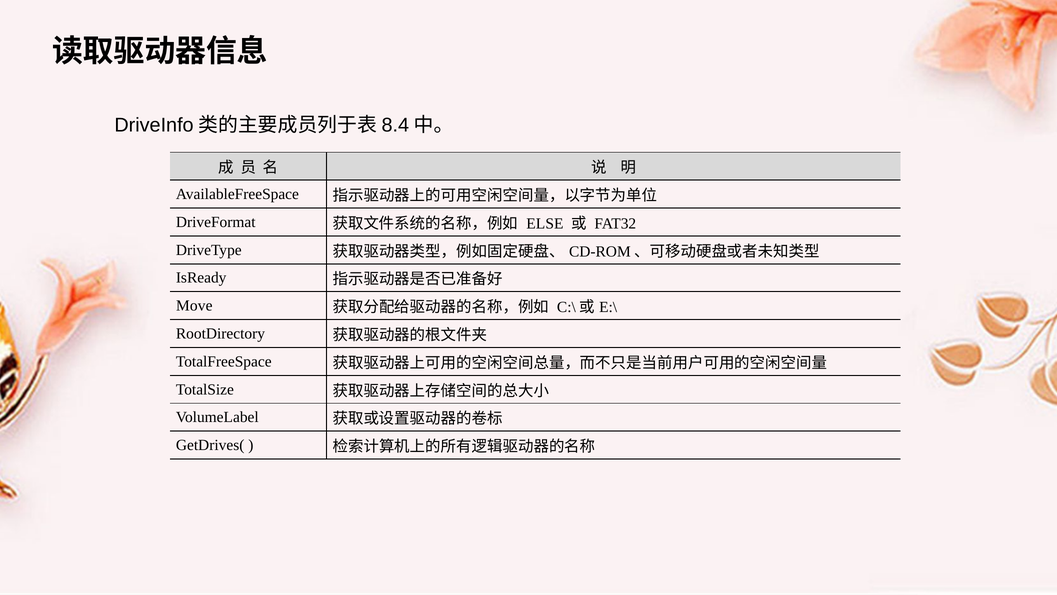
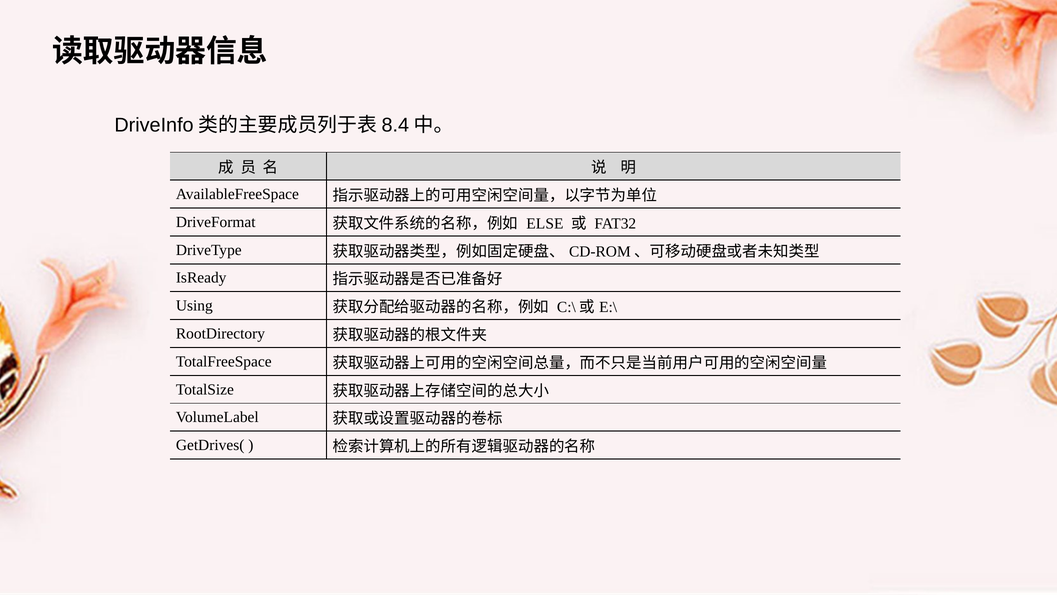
Move: Move -> Using
